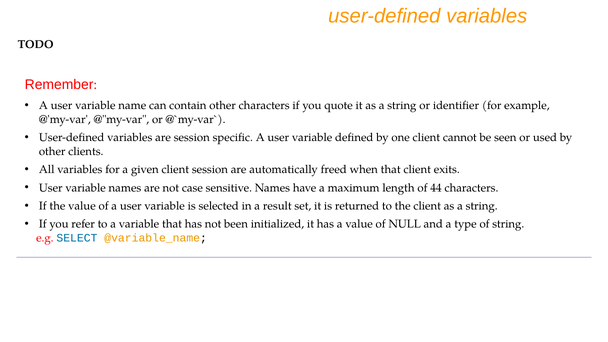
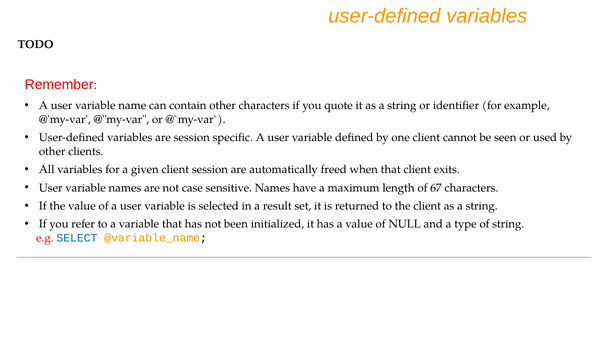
44: 44 -> 67
